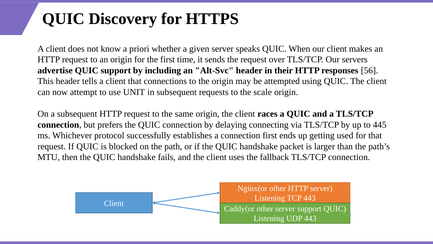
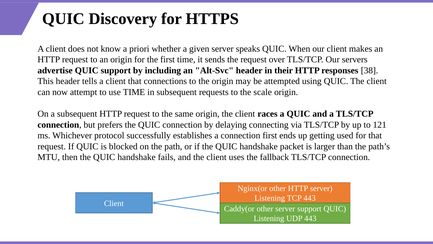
56: 56 -> 38
use UNIT: UNIT -> TIME
445: 445 -> 121
